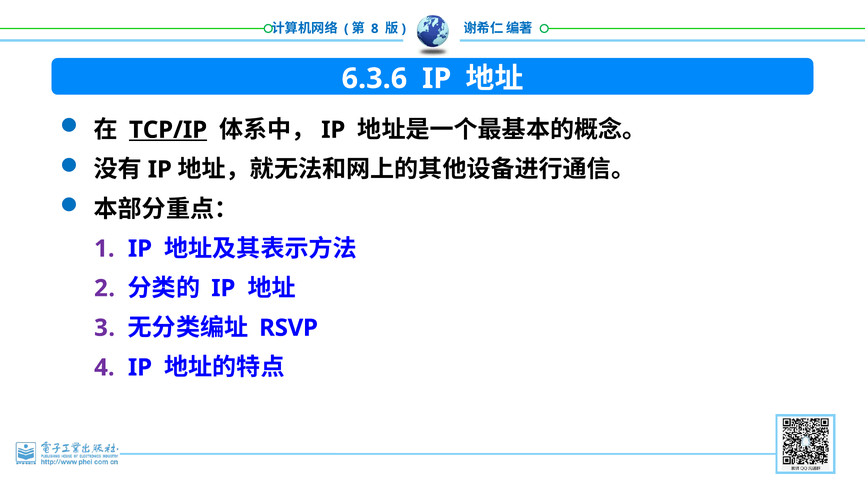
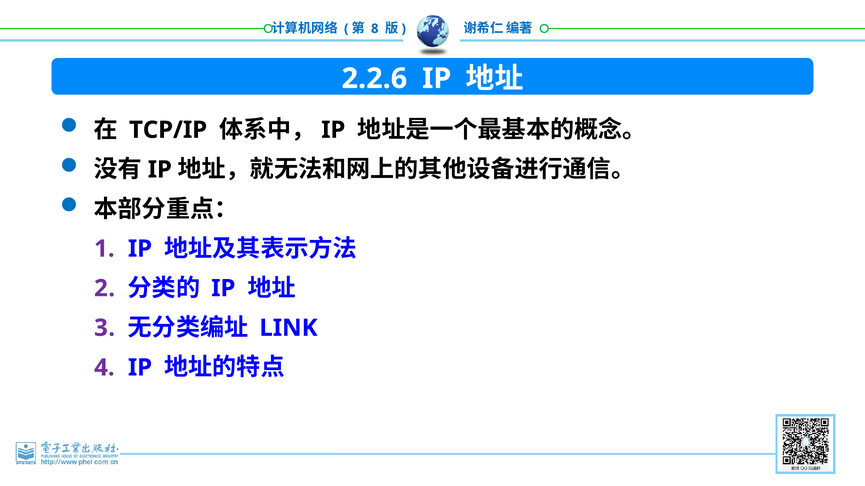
6.3.6: 6.3.6 -> 2.2.6
TCP/IP underline: present -> none
RSVP: RSVP -> LINK
